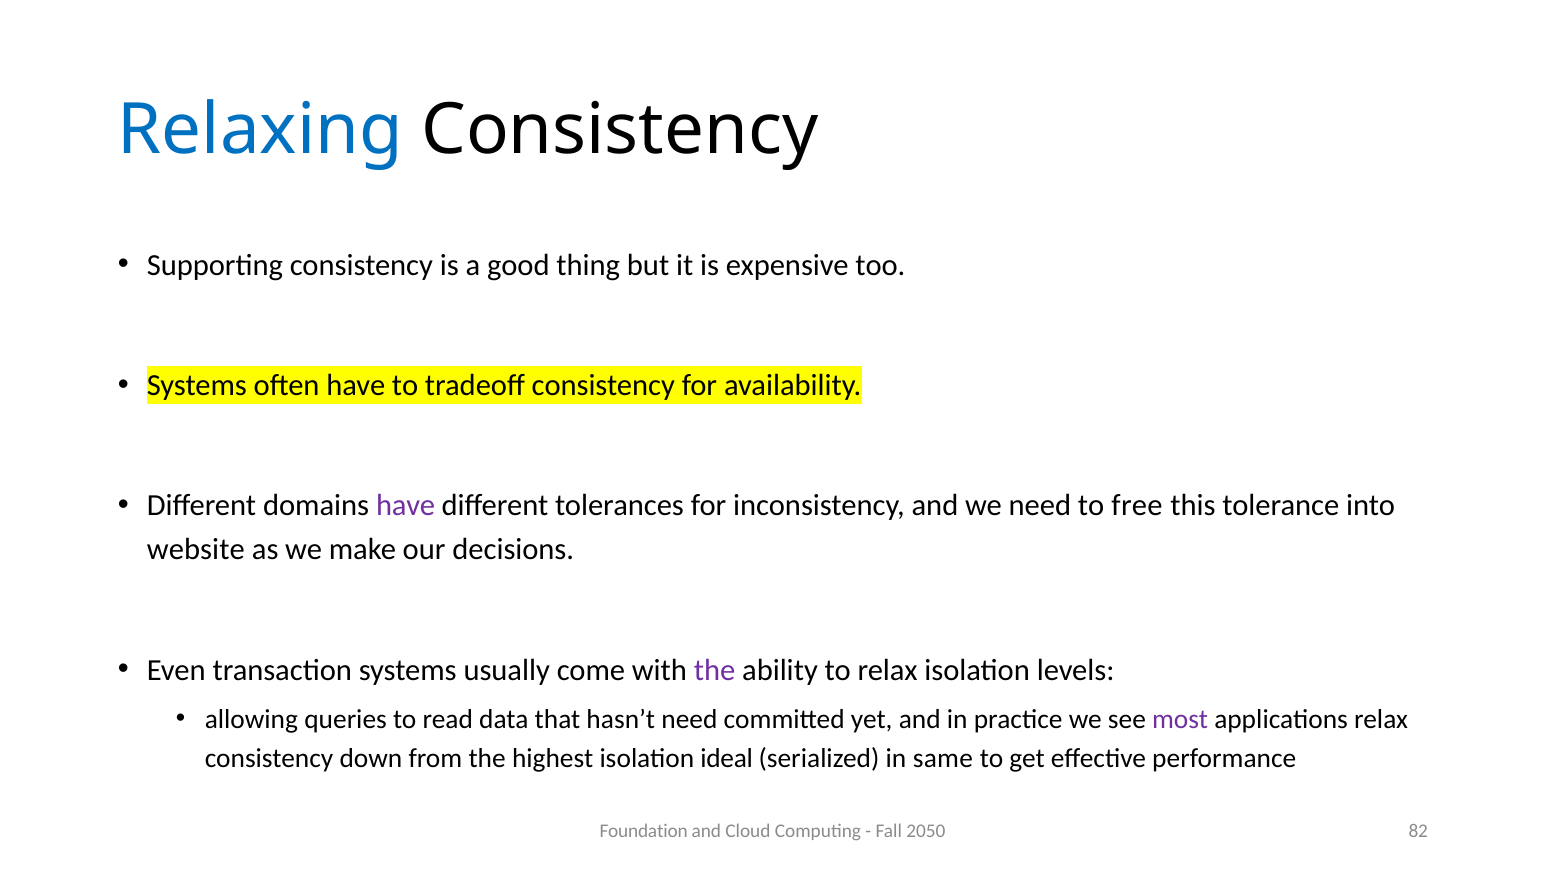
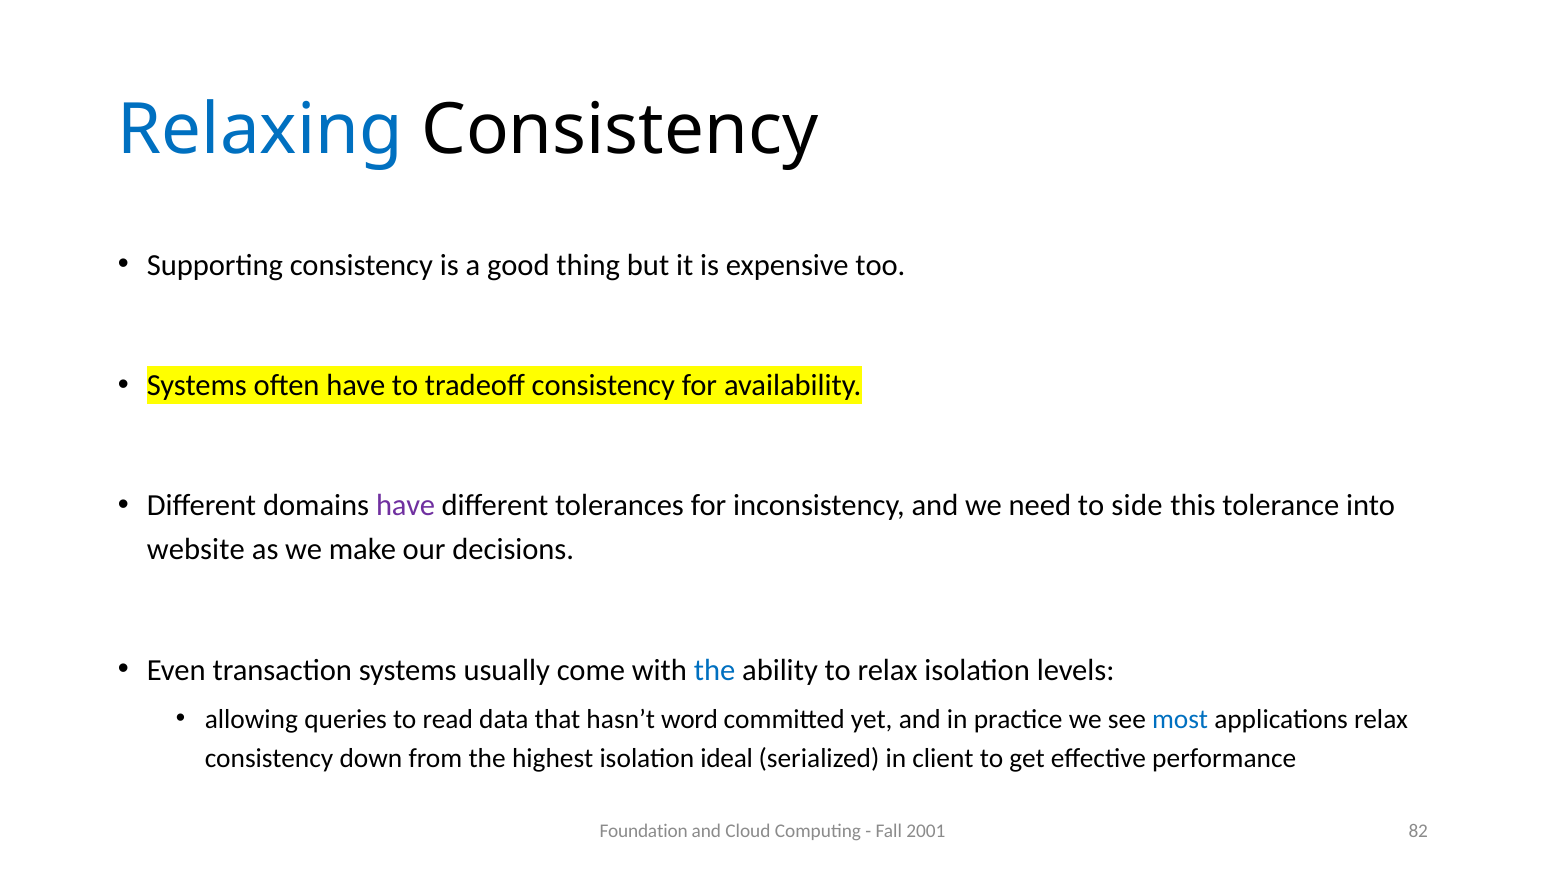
free: free -> side
the at (715, 670) colour: purple -> blue
hasn’t need: need -> word
most colour: purple -> blue
same: same -> client
2050: 2050 -> 2001
